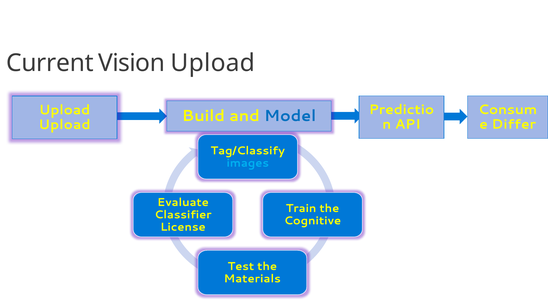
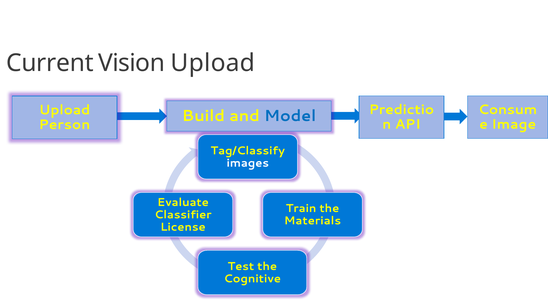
Differ: Differ -> Image
Upload at (64, 125): Upload -> Person
images colour: light blue -> white
Cognitive: Cognitive -> Materials
Materials: Materials -> Cognitive
